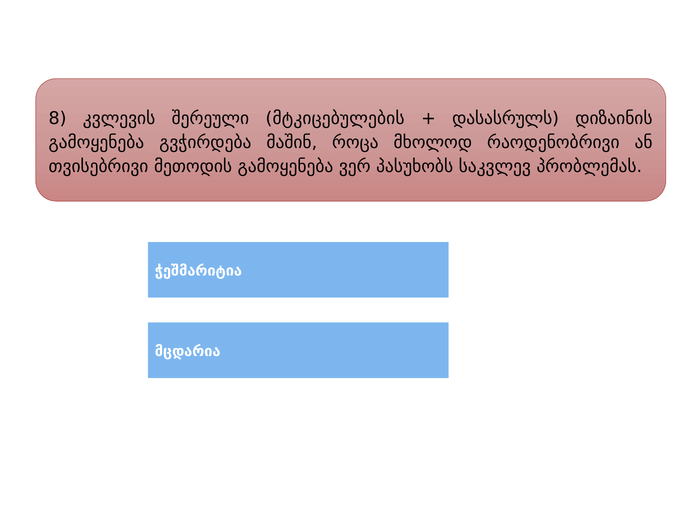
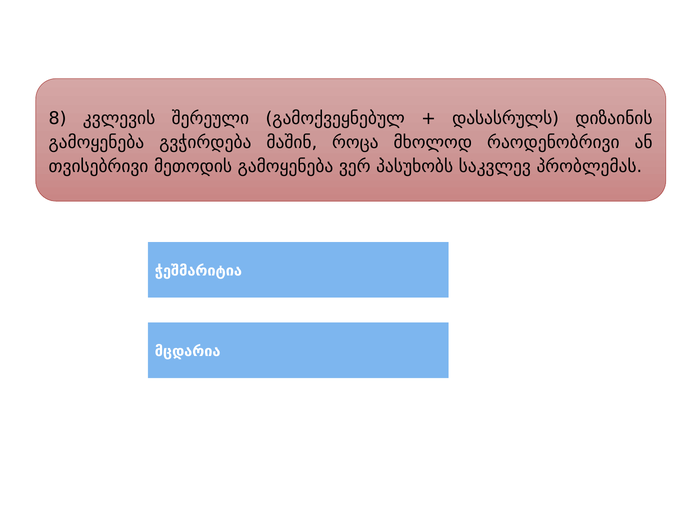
მტკიცებულების: მტკიცებულების -> გამოქვეყნებულ
